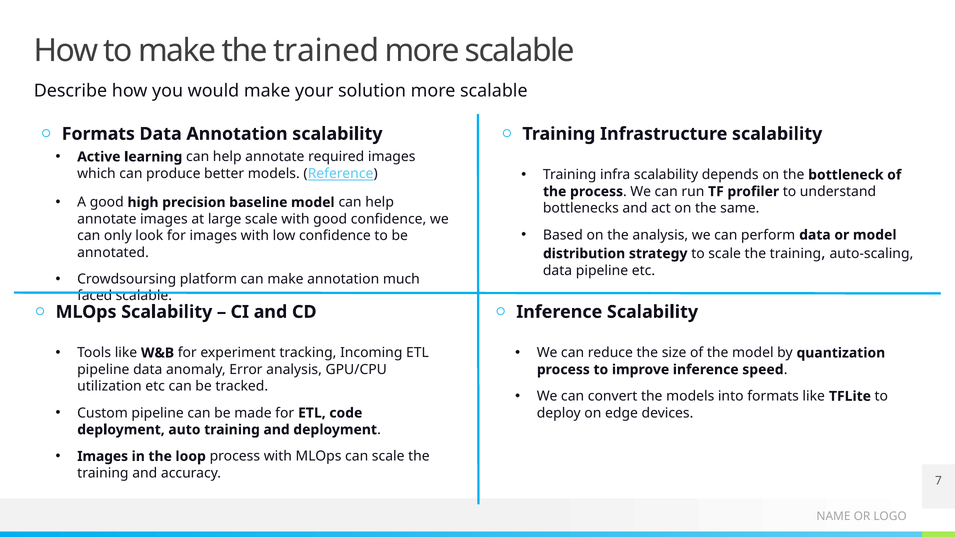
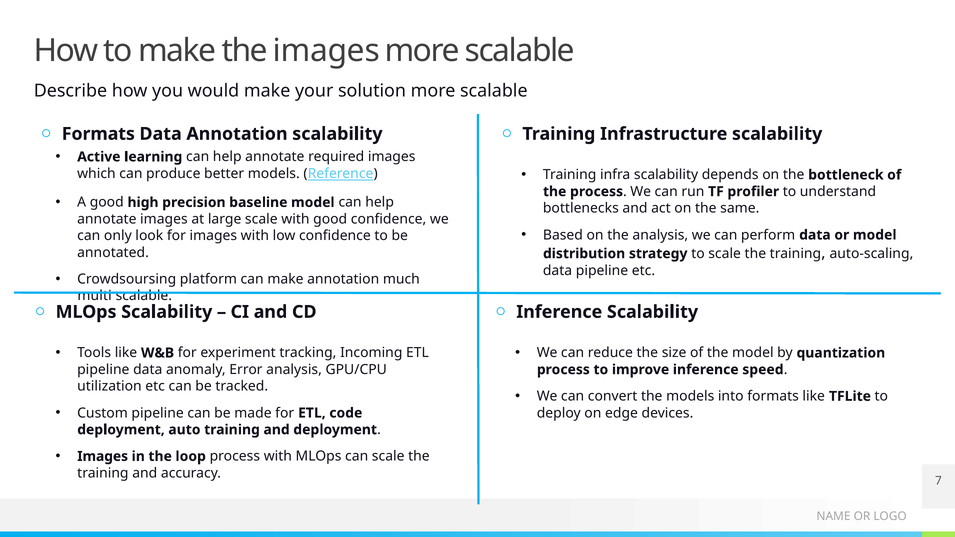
the trained: trained -> images
faced: faced -> multi
